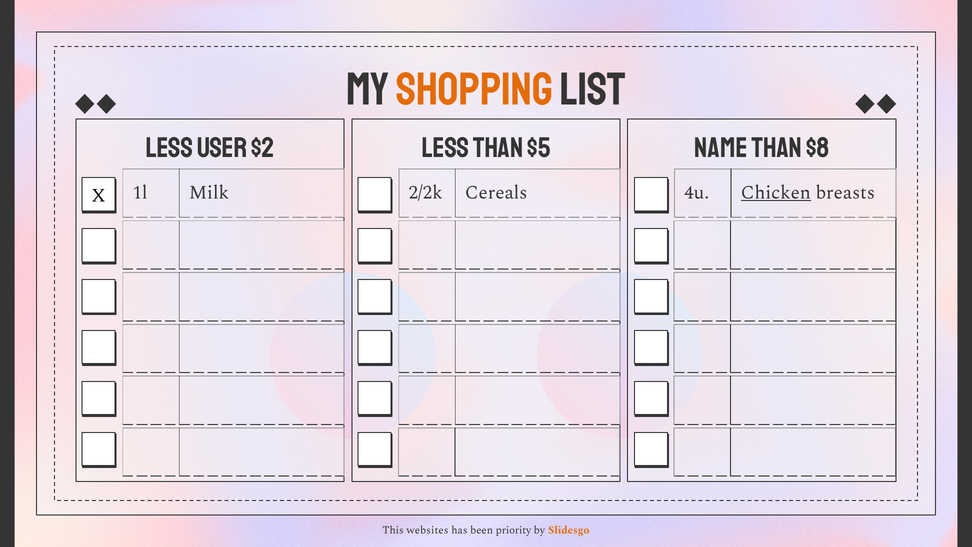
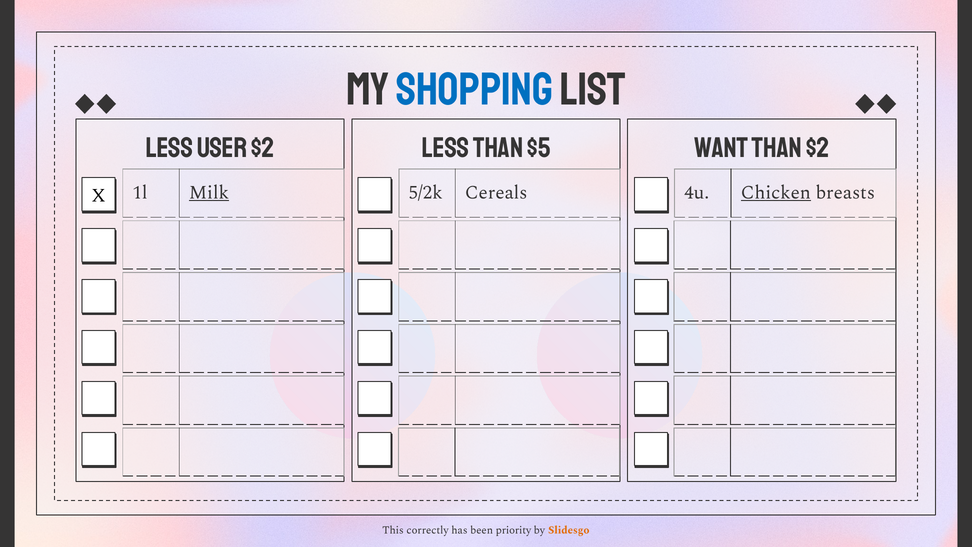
shopping colour: orange -> blue
Name: Name -> Want
than $8: $8 -> $2
2/2k: 2/2k -> 5/2k
Milk underline: none -> present
websites: websites -> correctly
